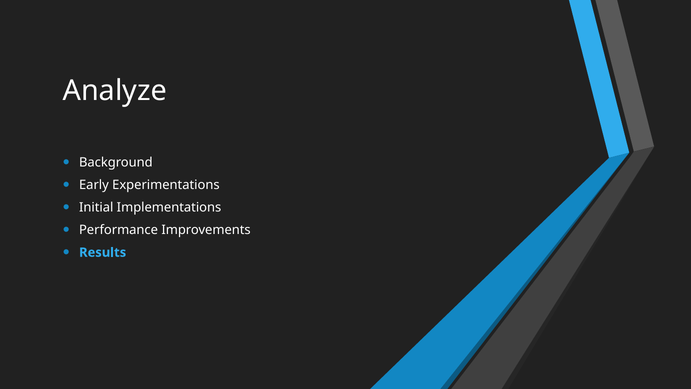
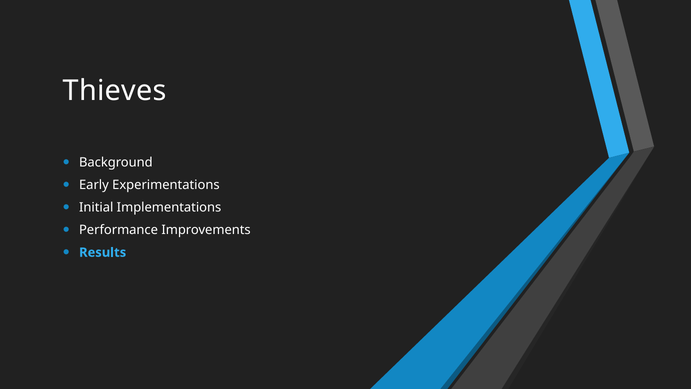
Analyze: Analyze -> Thieves
